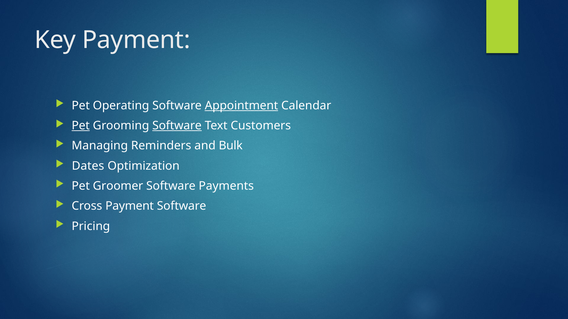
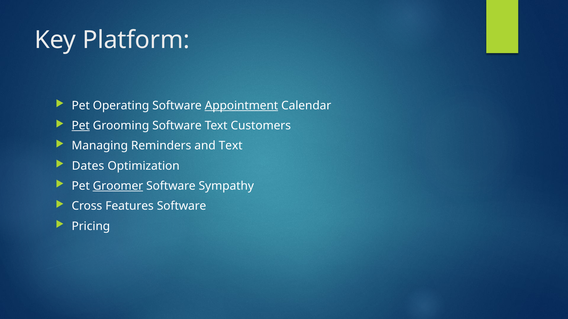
Key Payment: Payment -> Platform
Software at (177, 126) underline: present -> none
and Bulk: Bulk -> Text
Groomer underline: none -> present
Payments: Payments -> Sympathy
Cross Payment: Payment -> Features
